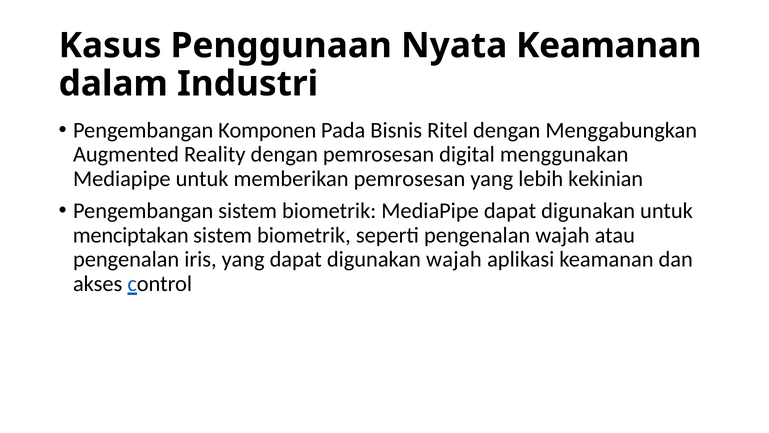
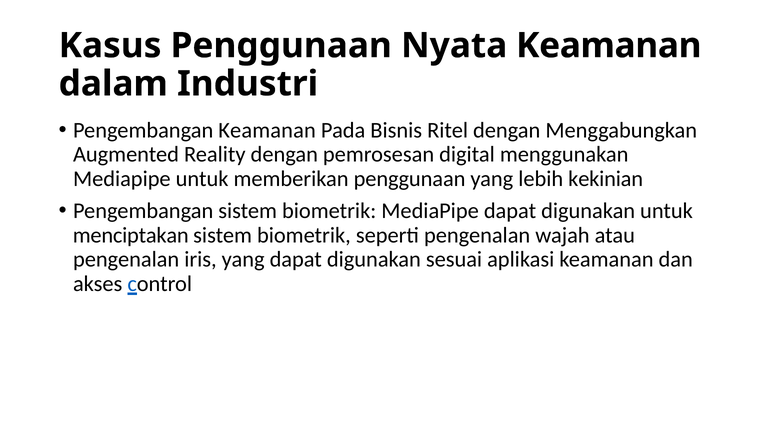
Pengembangan Komponen: Komponen -> Keamanan
memberikan pemrosesan: pemrosesan -> penggunaan
digunakan wajah: wajah -> sesuai
